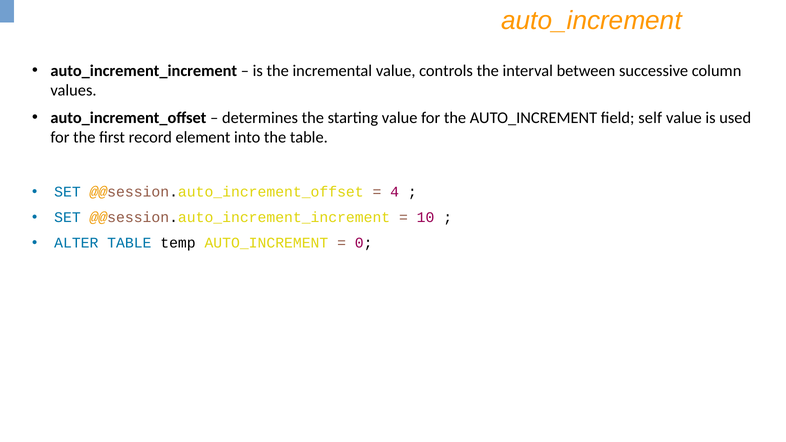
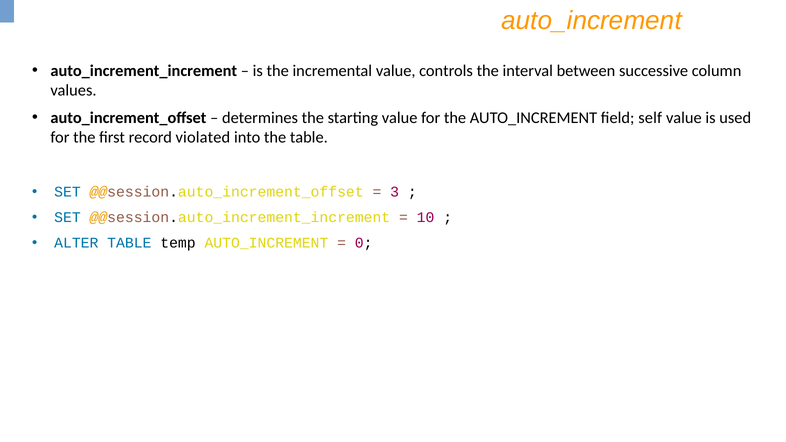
element: element -> violated
4: 4 -> 3
